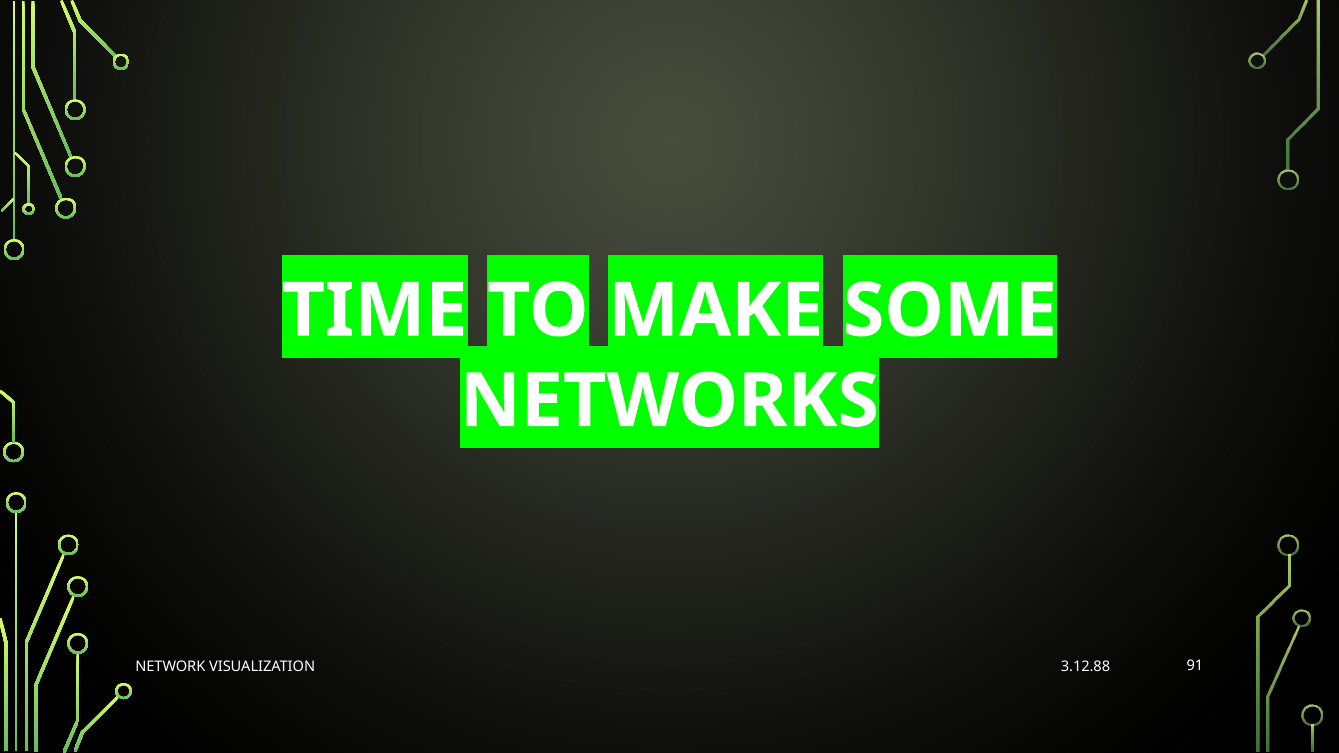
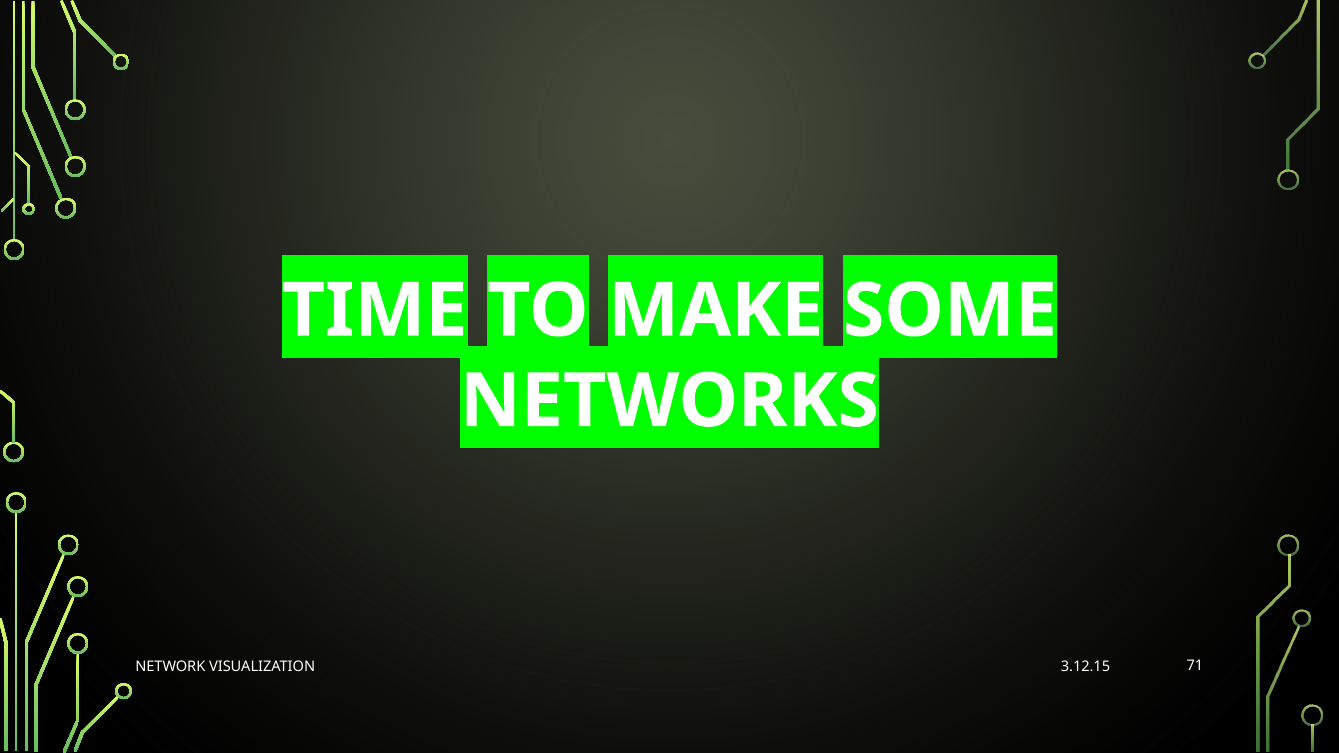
3.12.88: 3.12.88 -> 3.12.15
91: 91 -> 71
